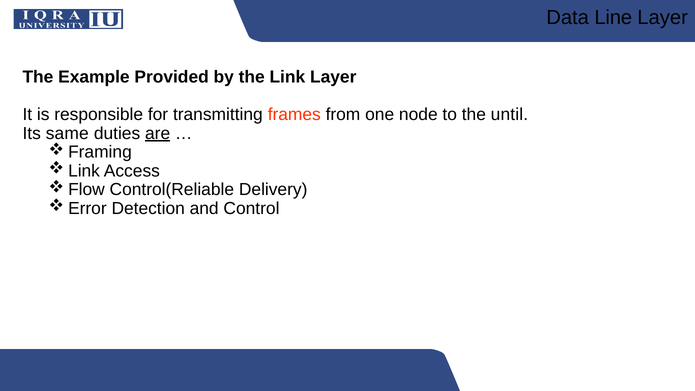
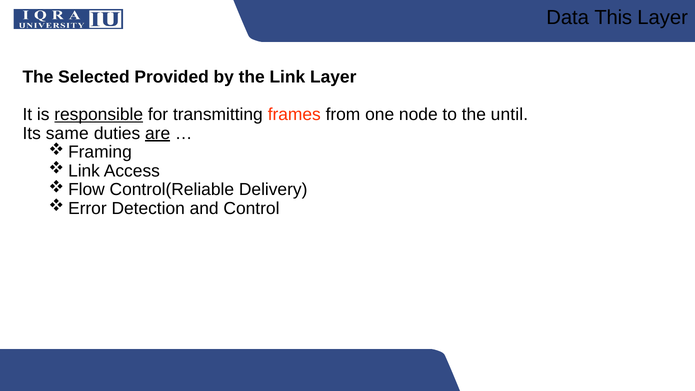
Line: Line -> This
Example: Example -> Selected
responsible underline: none -> present
